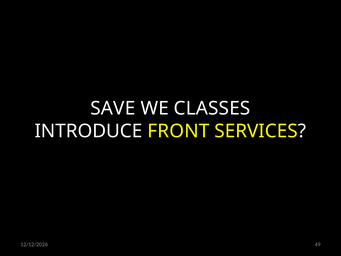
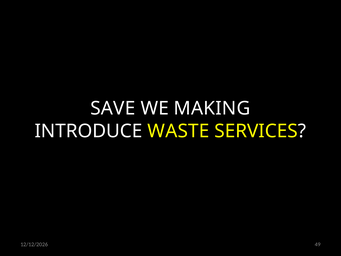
CLASSES: CLASSES -> MAKING
FRONT: FRONT -> WASTE
